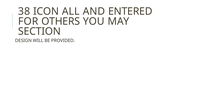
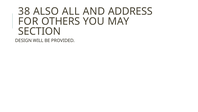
ICON: ICON -> ALSO
ENTERED: ENTERED -> ADDRESS
